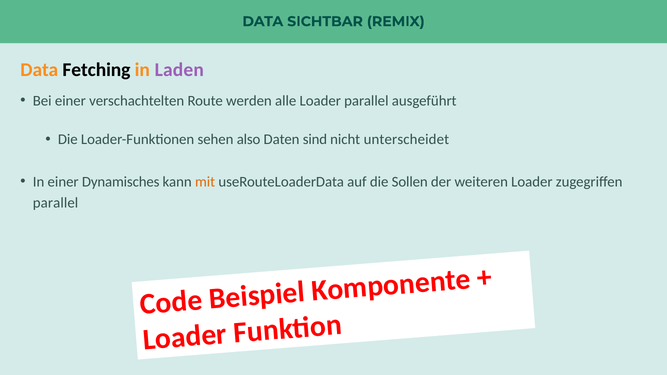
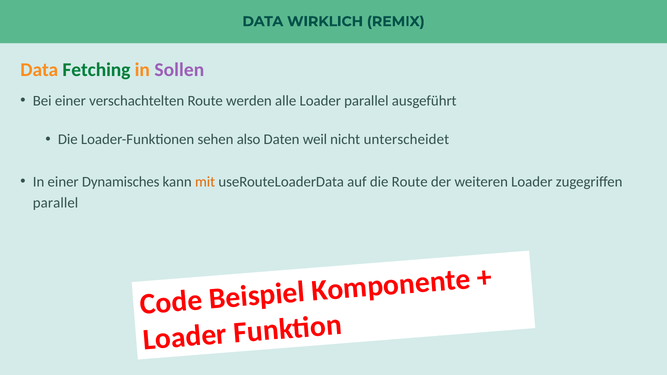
SICHTBAR: SICHTBAR -> WIRKLICH
Fetching colour: black -> green
Laden: Laden -> Sollen
sind: sind -> weil
die Sollen: Sollen -> Route
